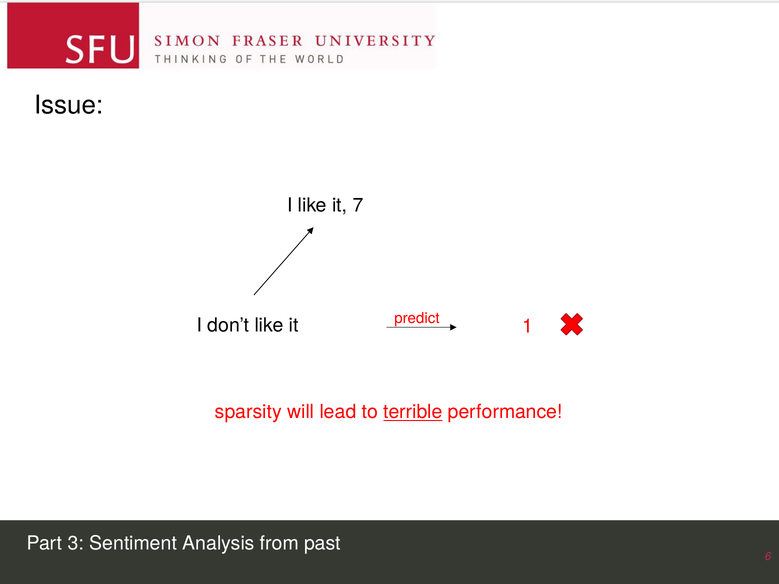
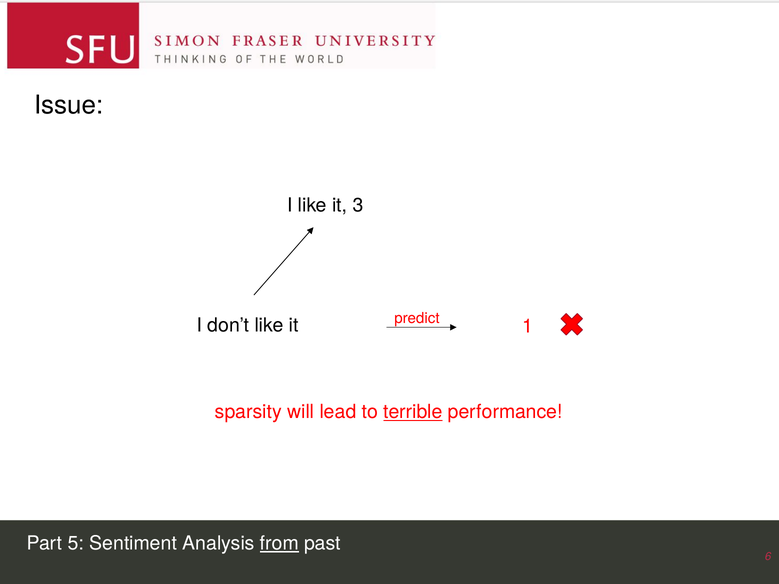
7: 7 -> 3
3: 3 -> 5
from underline: none -> present
